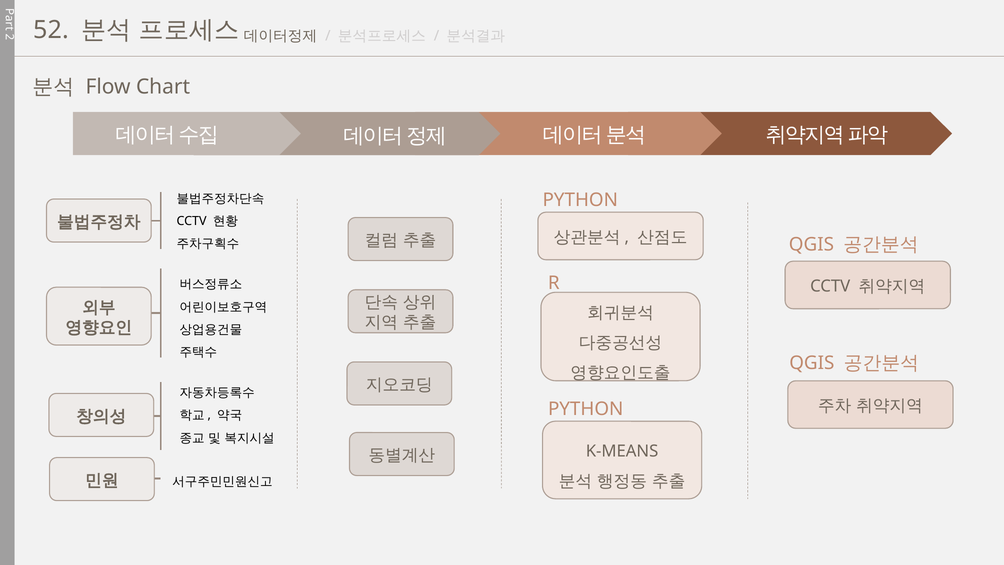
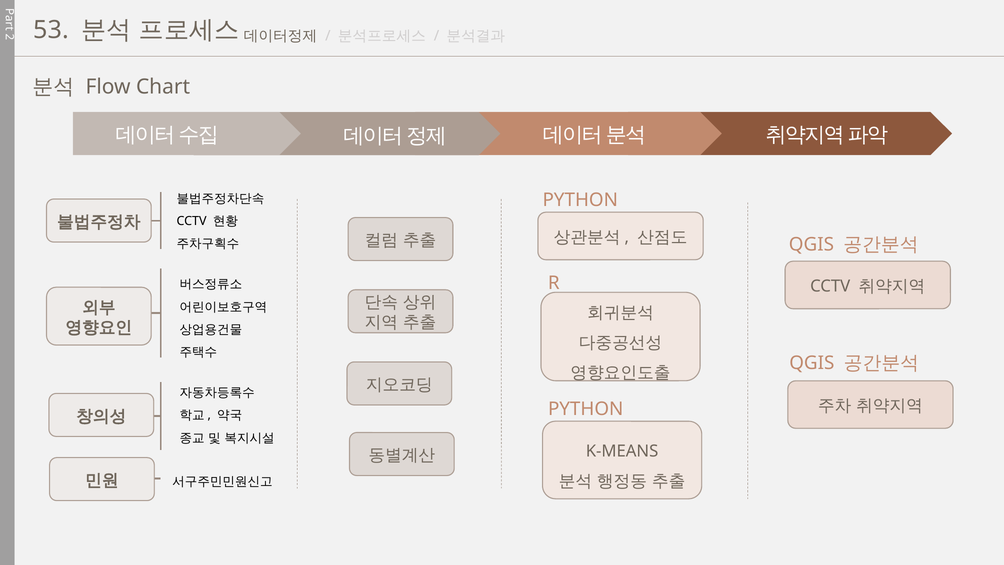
52: 52 -> 53
